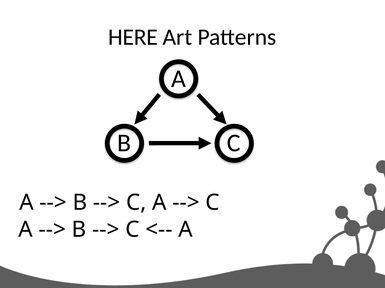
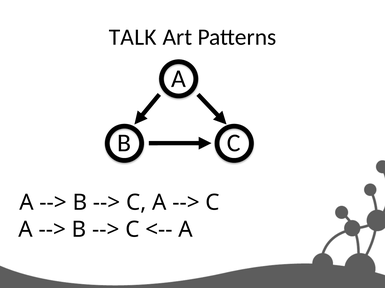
HERE: HERE -> TALK
